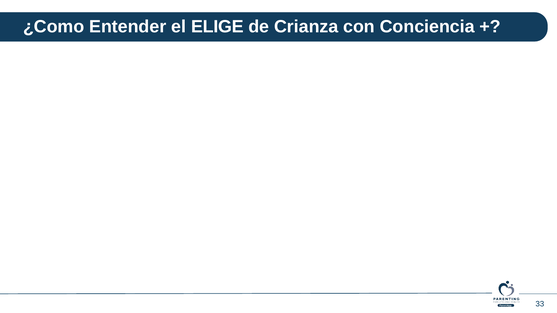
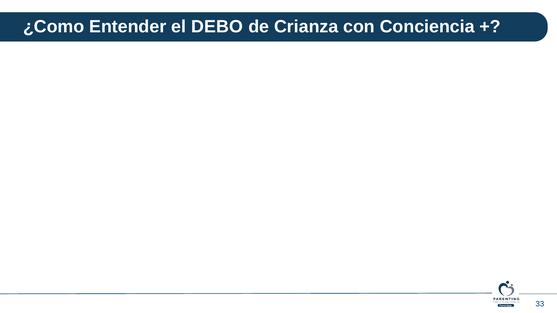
ELIGE: ELIGE -> DEBO
